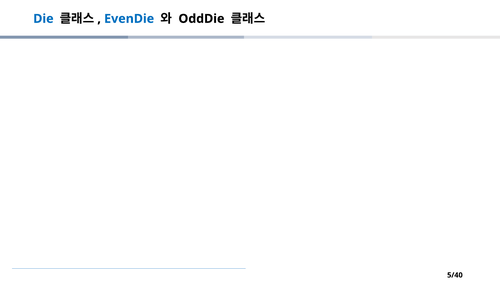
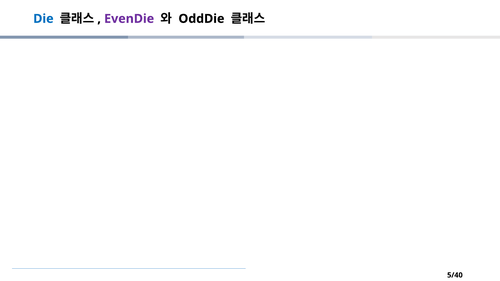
EvenDie colour: blue -> purple
